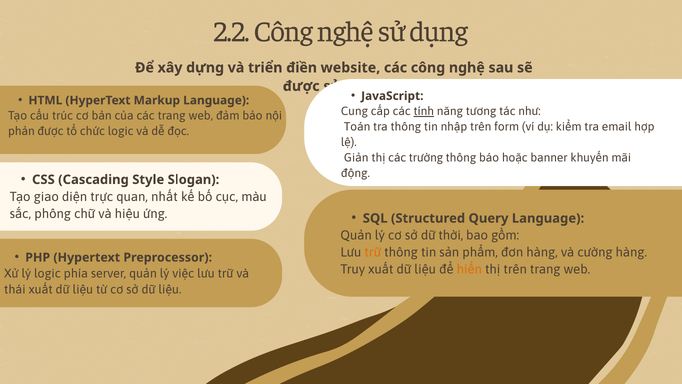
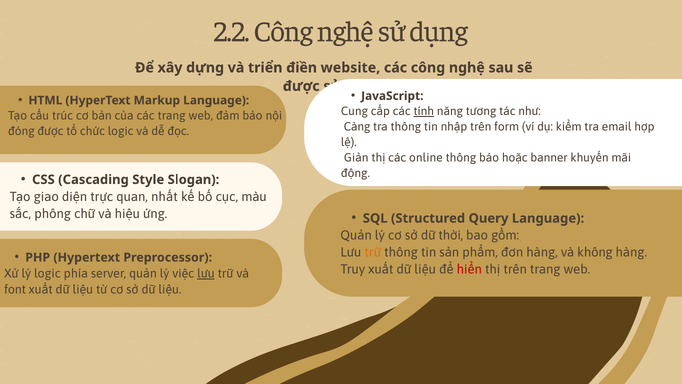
Toán: Toán -> Càng
phản: phản -> đóng
trường: trường -> online
cường: cường -> không
hiển colour: orange -> red
lưu at (206, 273) underline: none -> present
thái: thái -> font
